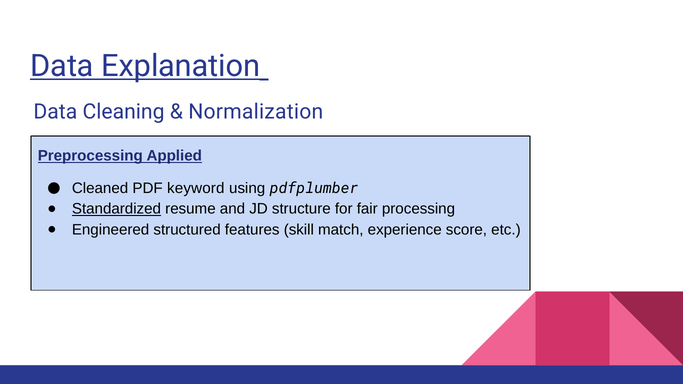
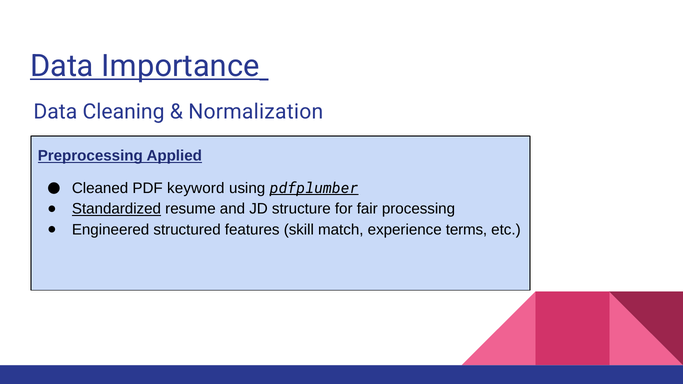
Explanation: Explanation -> Importance
pdfplumber underline: none -> present
score: score -> terms
